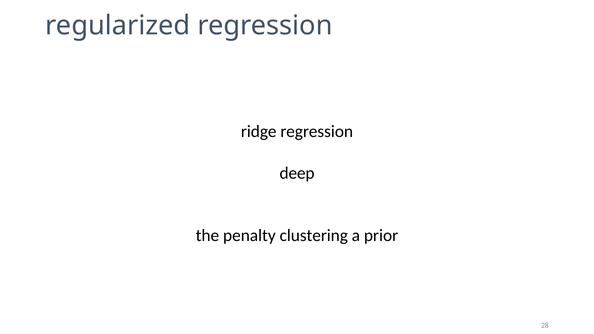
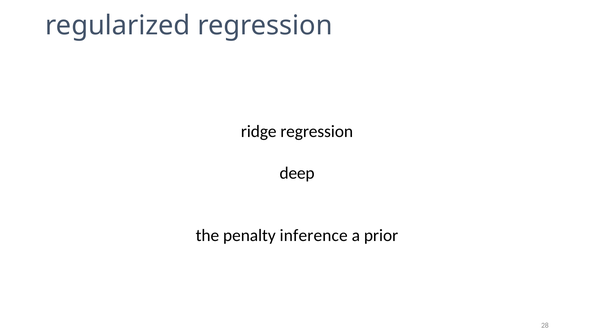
clustering: clustering -> inference
